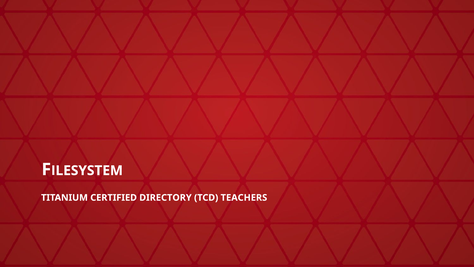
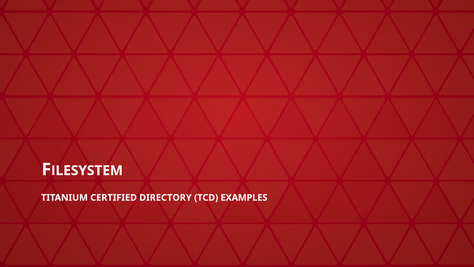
TEACHERS: TEACHERS -> EXAMPLES
